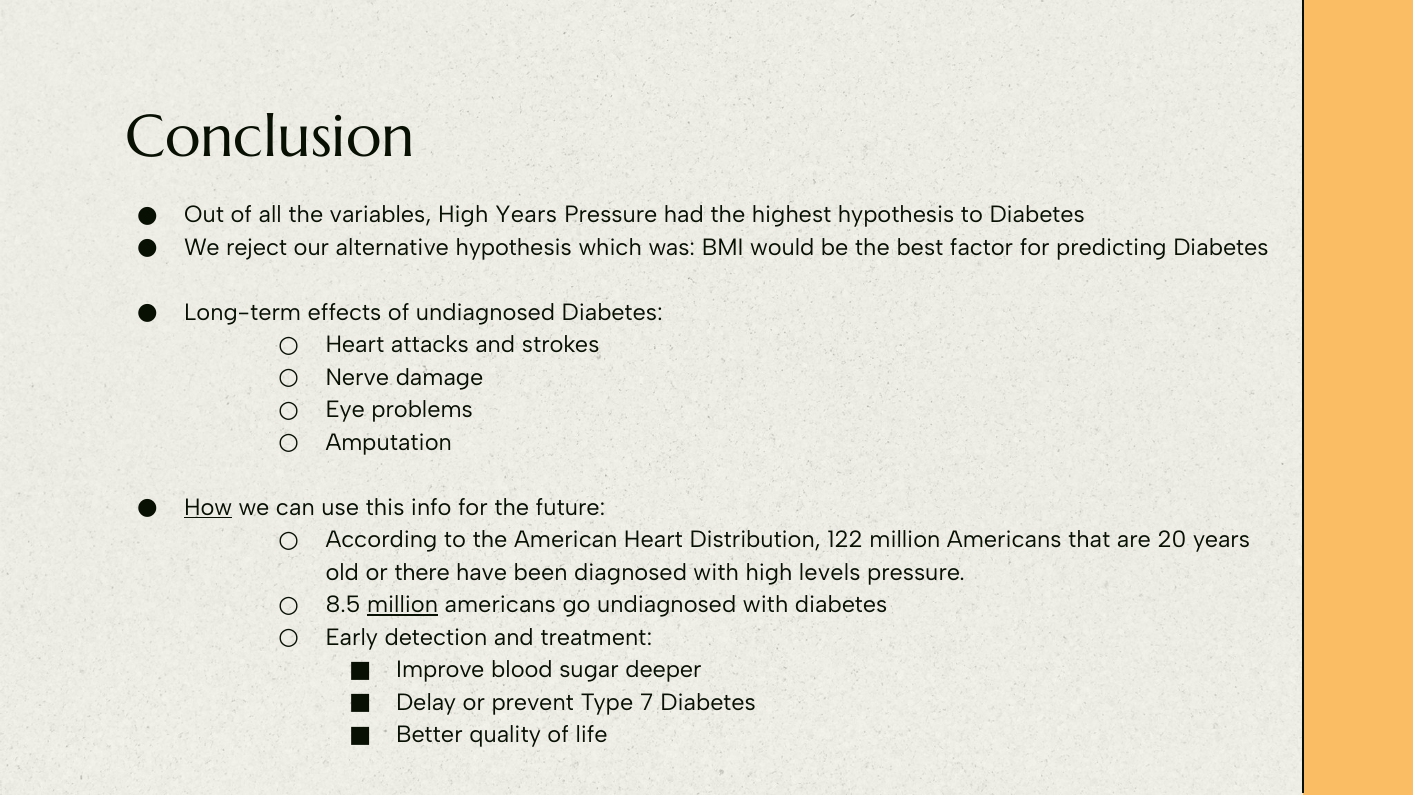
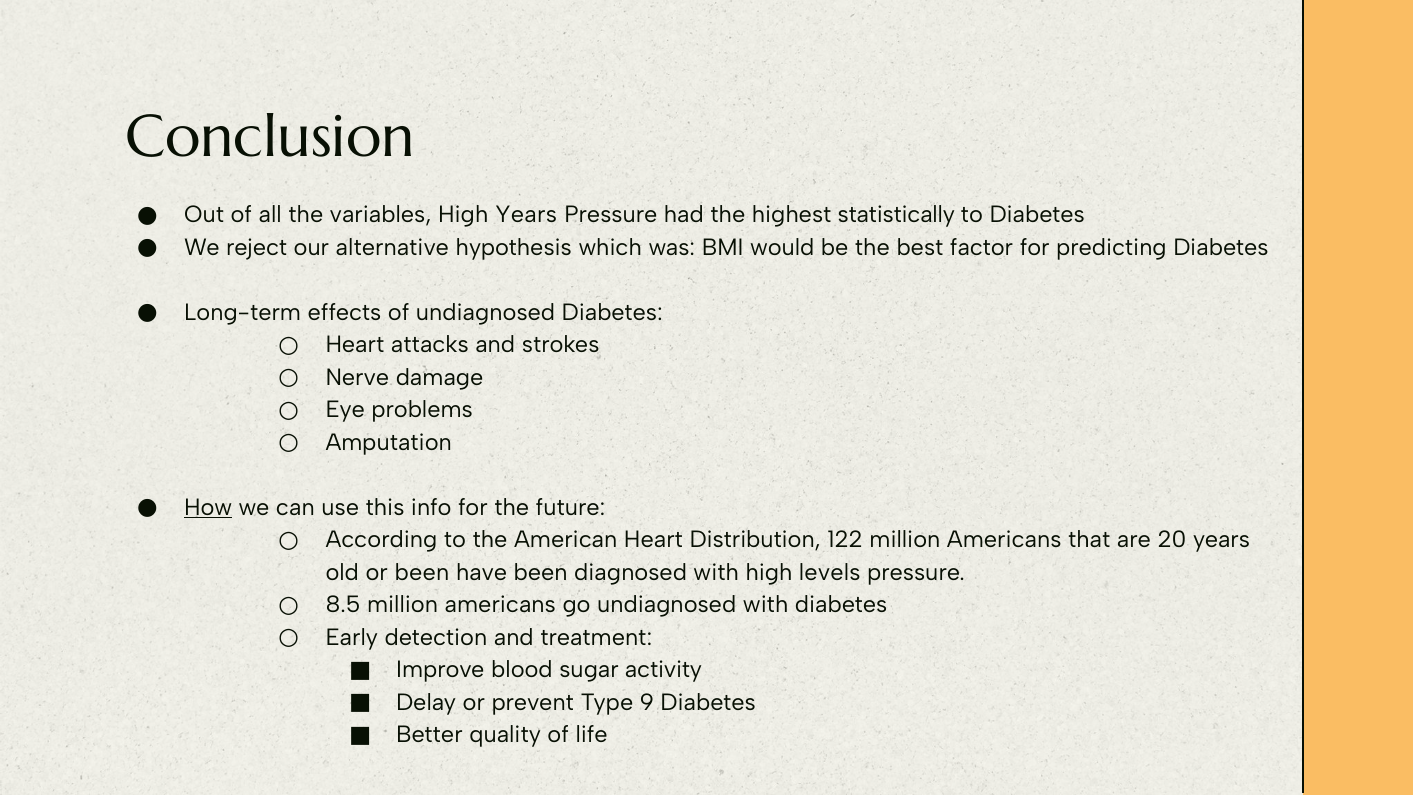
highest hypothesis: hypothesis -> statistically
or there: there -> been
million at (403, 605) underline: present -> none
deeper: deeper -> activity
7: 7 -> 9
